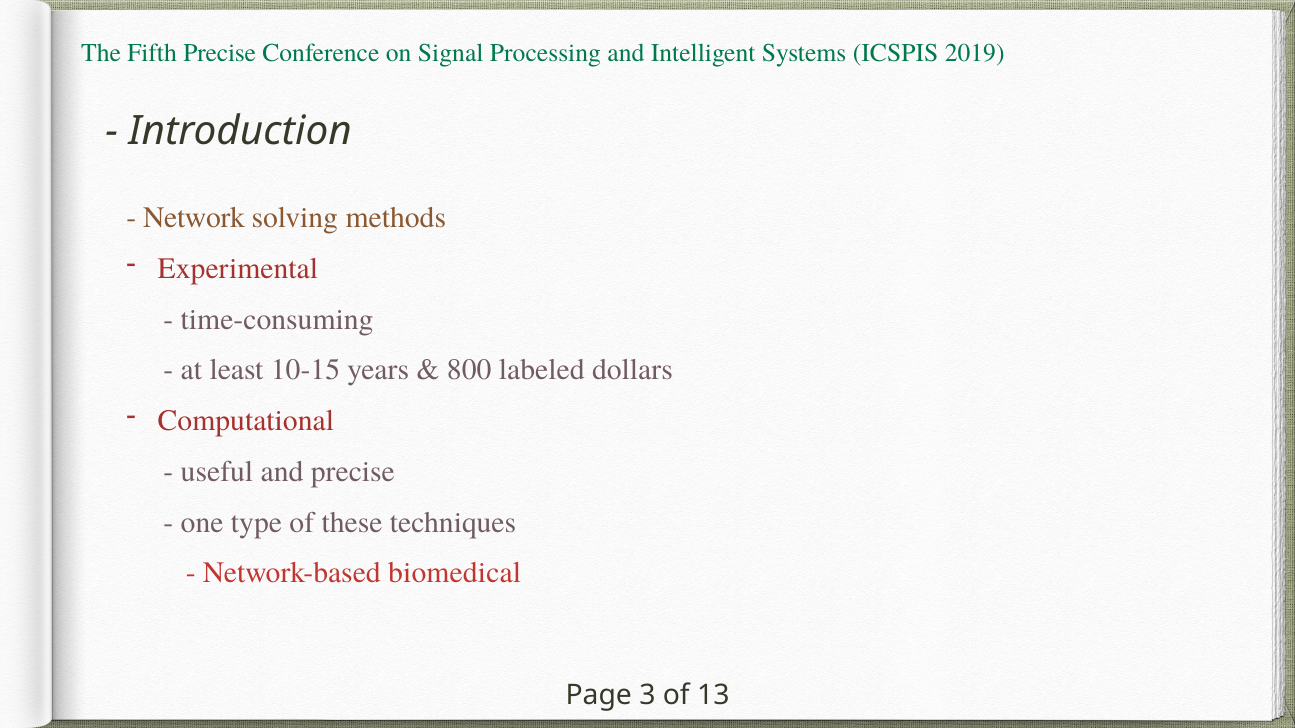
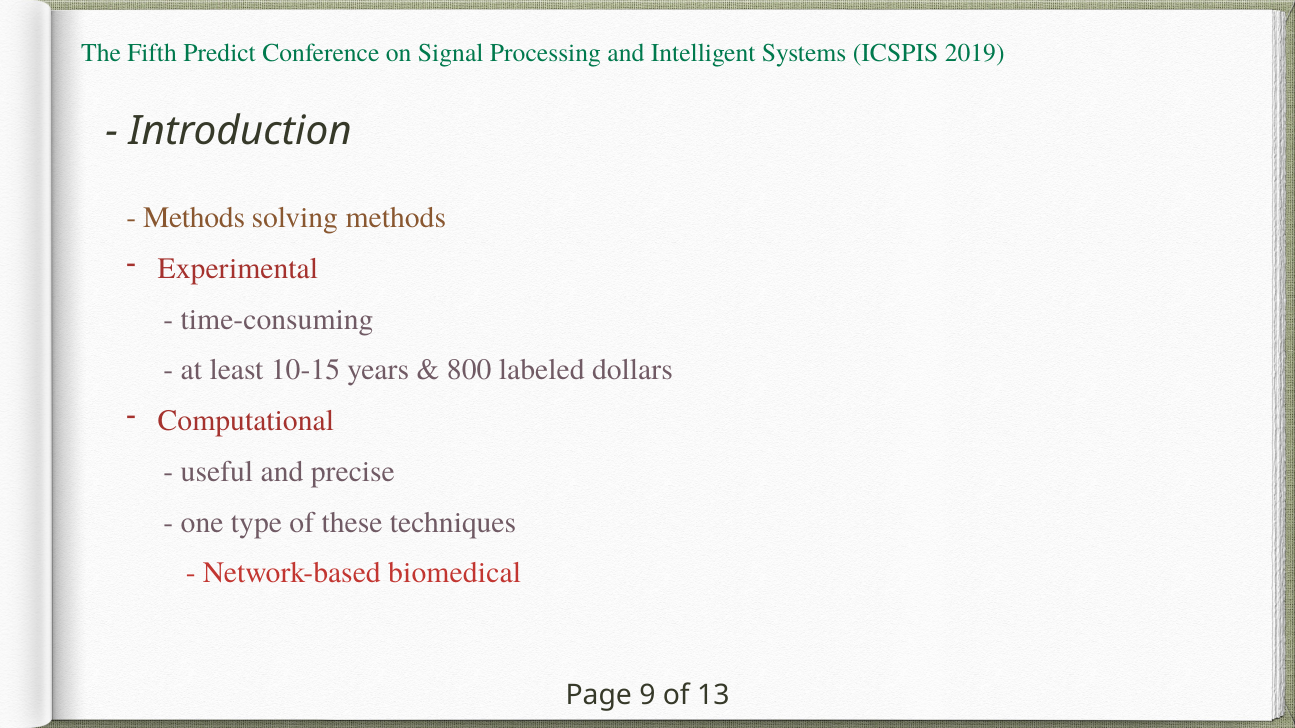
Fifth Precise: Precise -> Predict
Network at (194, 218): Network -> Methods
3: 3 -> 9
